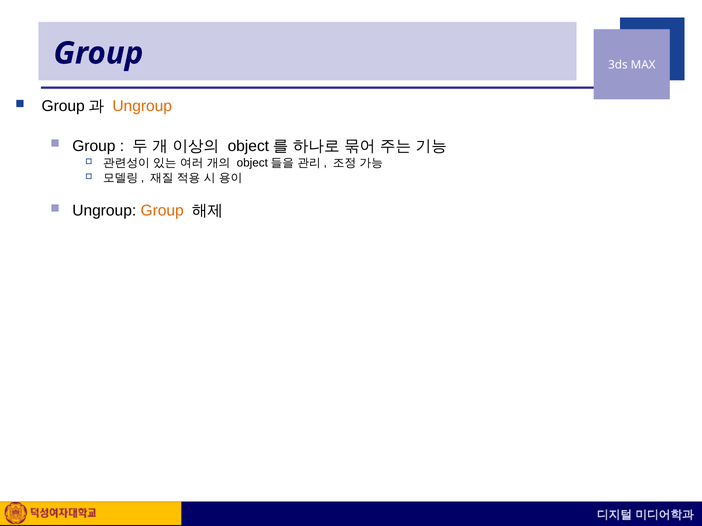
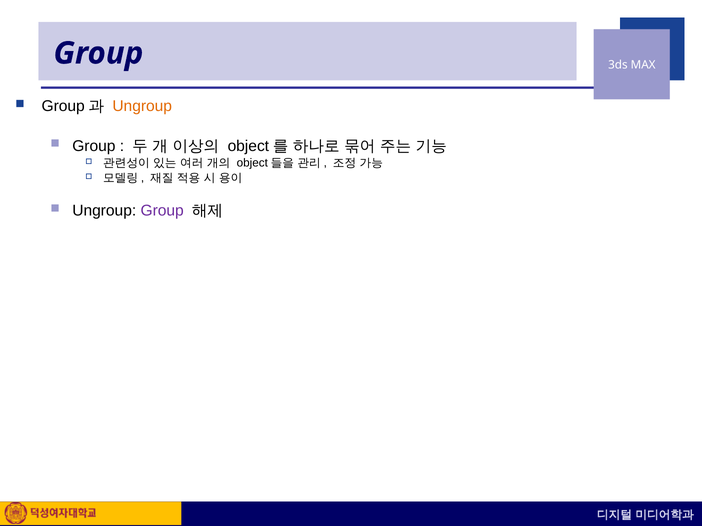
Group at (162, 211) colour: orange -> purple
